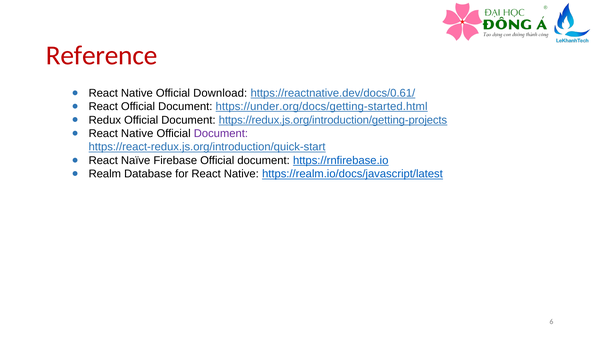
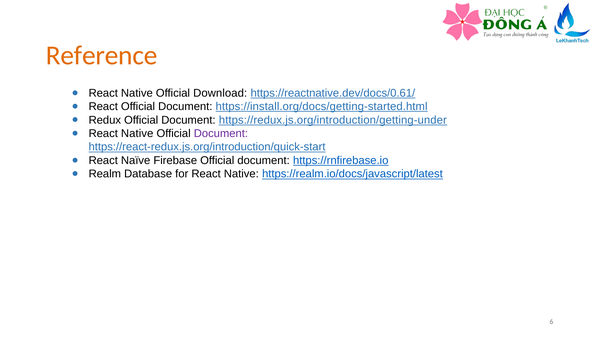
Reference colour: red -> orange
https://under.org/docs/getting-started.html: https://under.org/docs/getting-started.html -> https://install.org/docs/getting-started.html
https://redux.js.org/introduction/getting-projects: https://redux.js.org/introduction/getting-projects -> https://redux.js.org/introduction/getting-under
